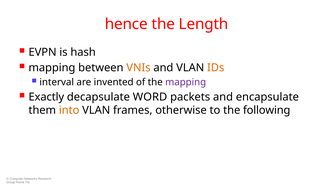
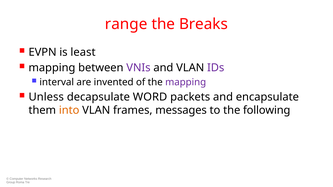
hence: hence -> range
Length: Length -> Breaks
hash: hash -> least
VNIs colour: orange -> purple
IDs colour: orange -> purple
Exactly: Exactly -> Unless
otherwise: otherwise -> messages
